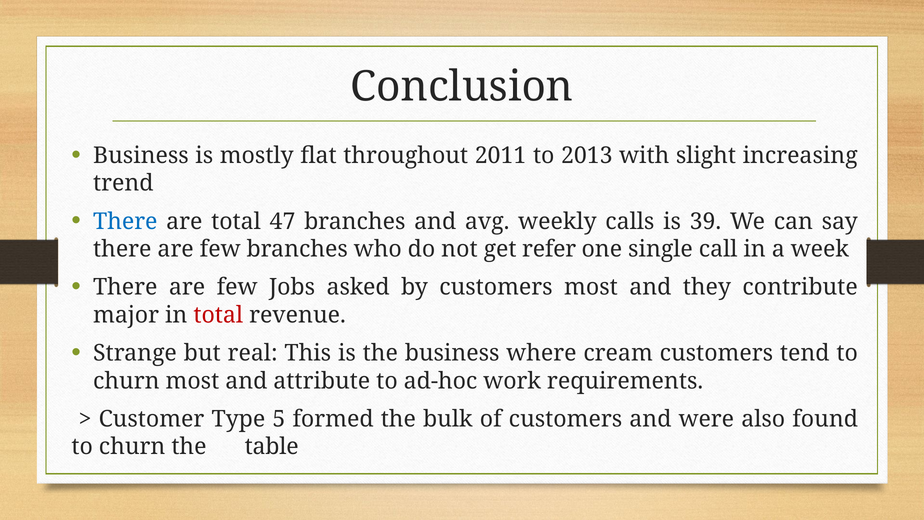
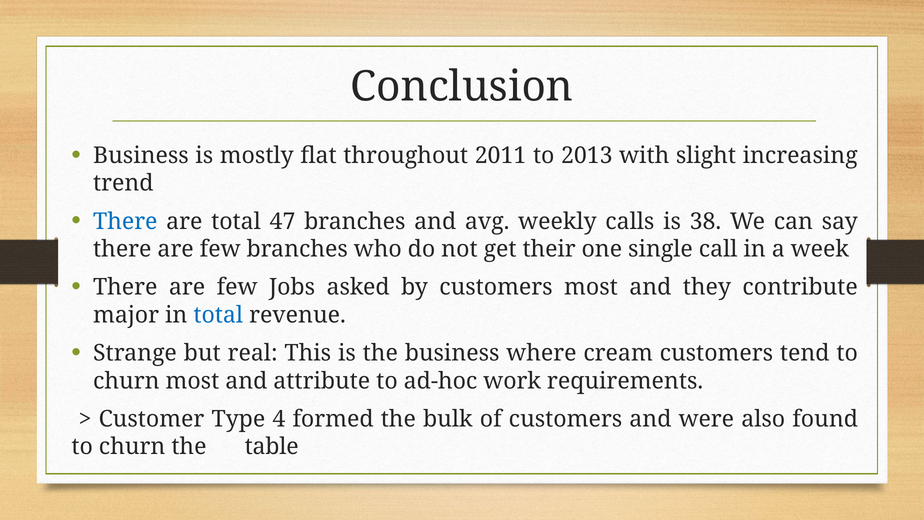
39: 39 -> 38
refer: refer -> their
total at (218, 315) colour: red -> blue
5: 5 -> 4
